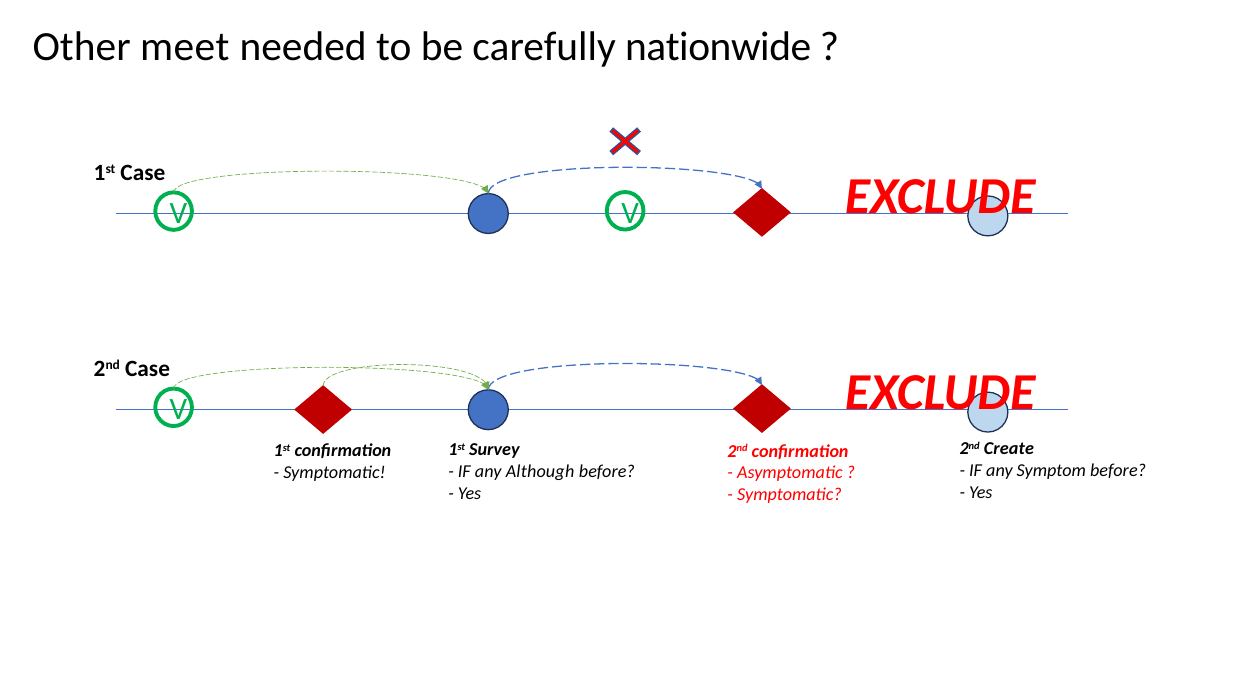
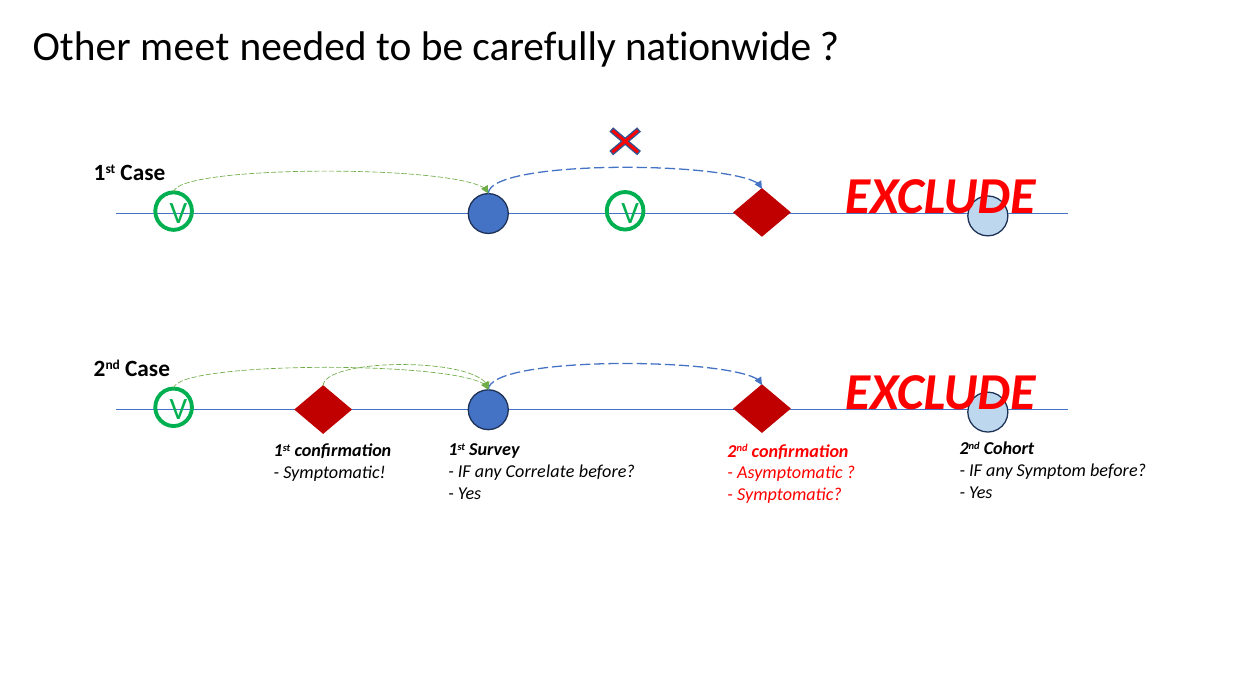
Create: Create -> Cohort
Although: Although -> Correlate
